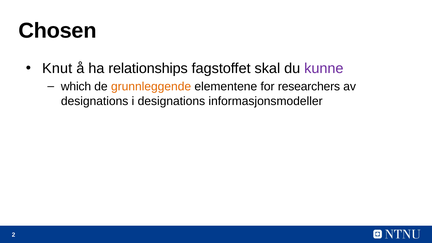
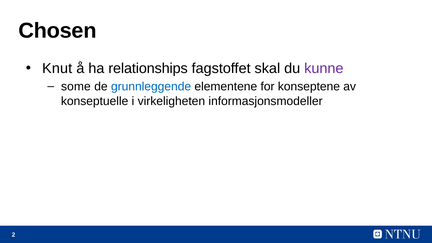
which: which -> some
grunnleggende colour: orange -> blue
researchers: researchers -> konseptene
designations at (95, 101): designations -> konseptuelle
i designations: designations -> virkeligheten
